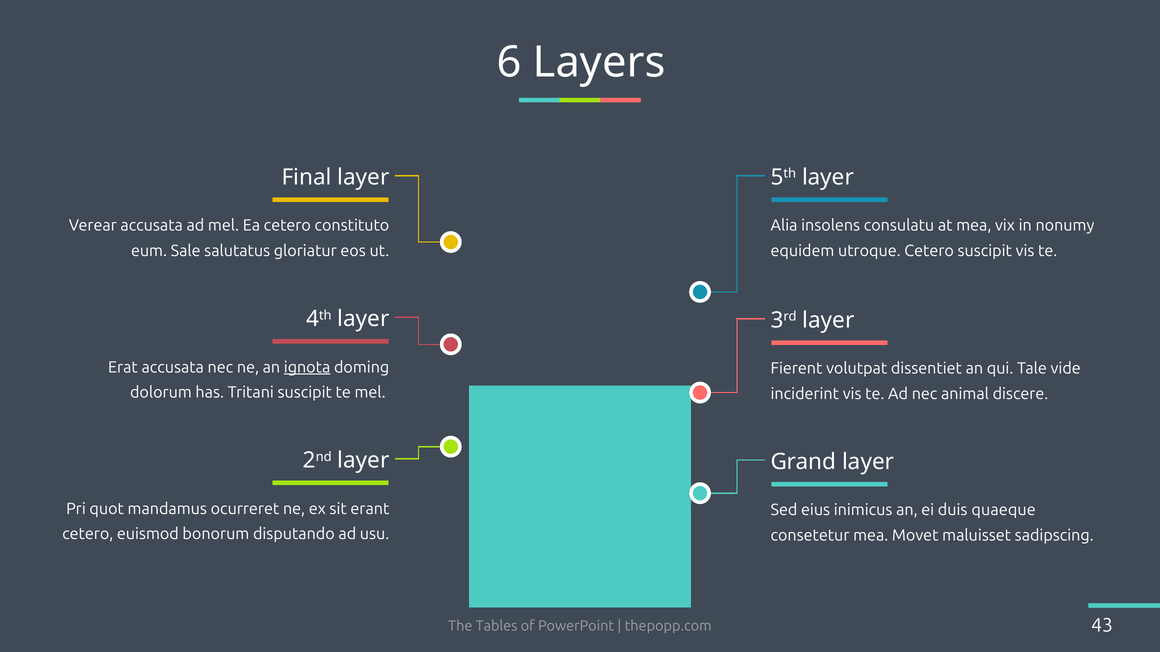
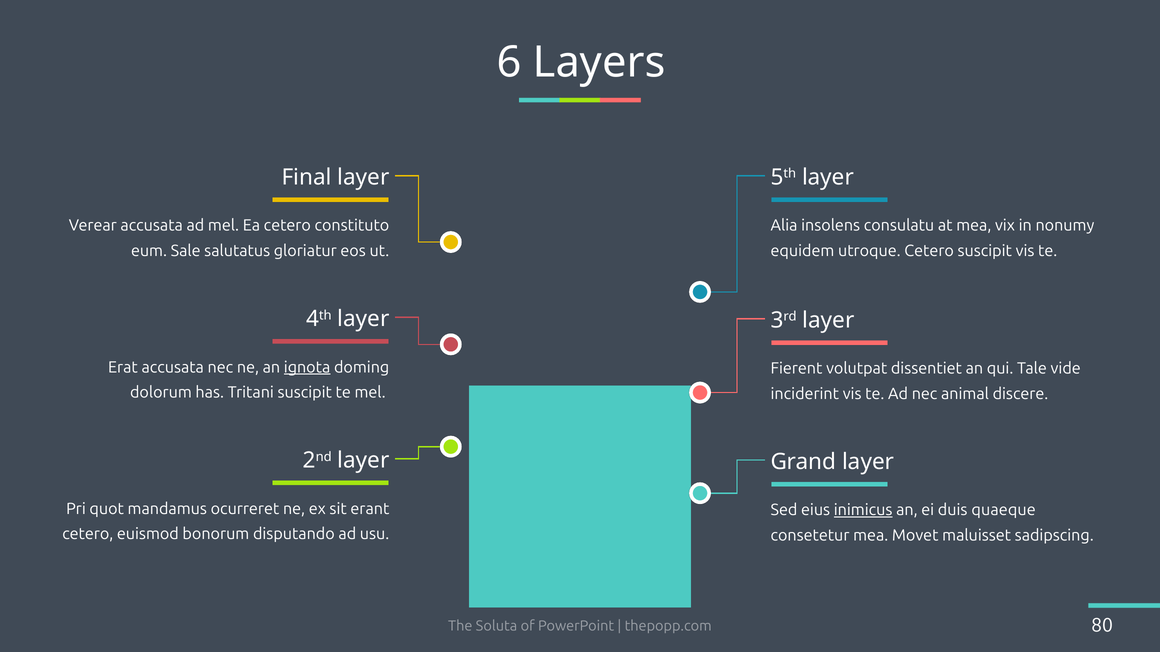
inimicus underline: none -> present
Tables: Tables -> Soluta
43: 43 -> 80
